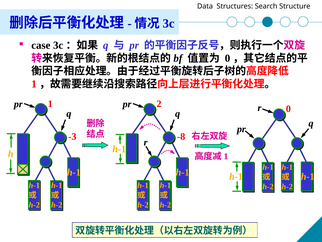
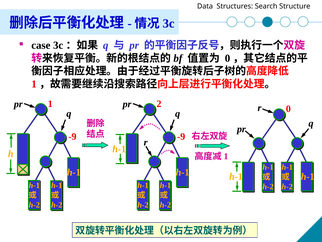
-3 at (72, 136): -3 -> -9
-8 at (181, 136): -8 -> -9
